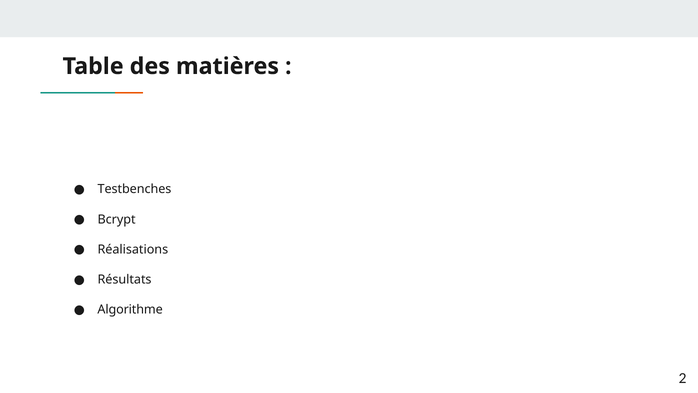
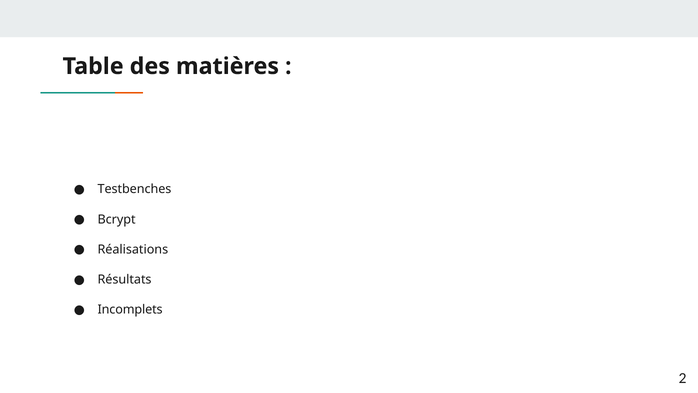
Algorithme: Algorithme -> Incomplets
